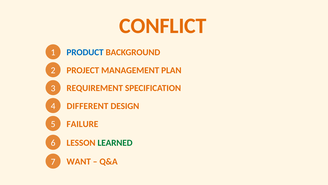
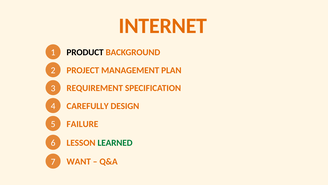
CONFLICT: CONFLICT -> INTERNET
PRODUCT colour: blue -> black
DIFFERENT: DIFFERENT -> CAREFULLY
